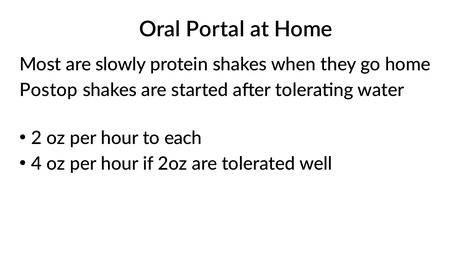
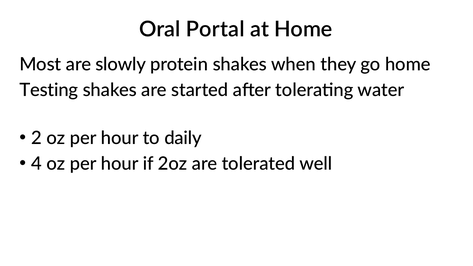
Postop: Postop -> Testing
each: each -> daily
